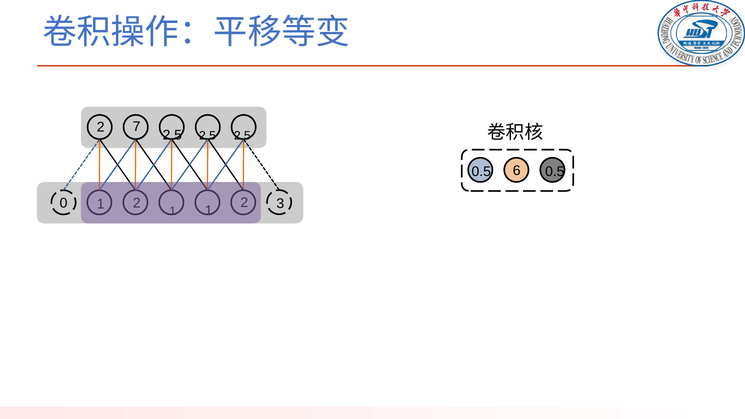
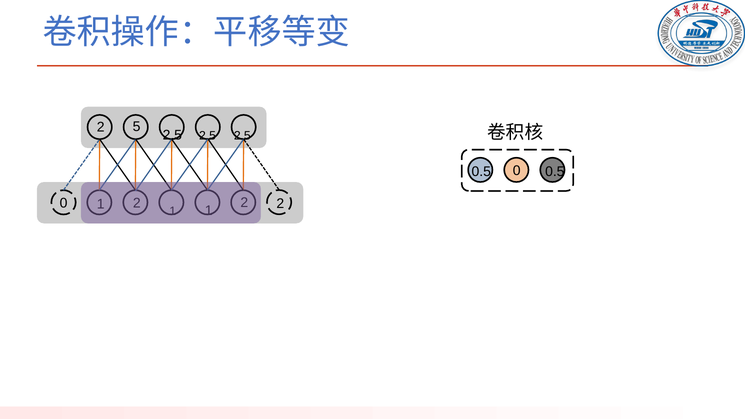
7: 7 -> 5
6 at (517, 171): 6 -> 0
3 at (280, 204): 3 -> 2
